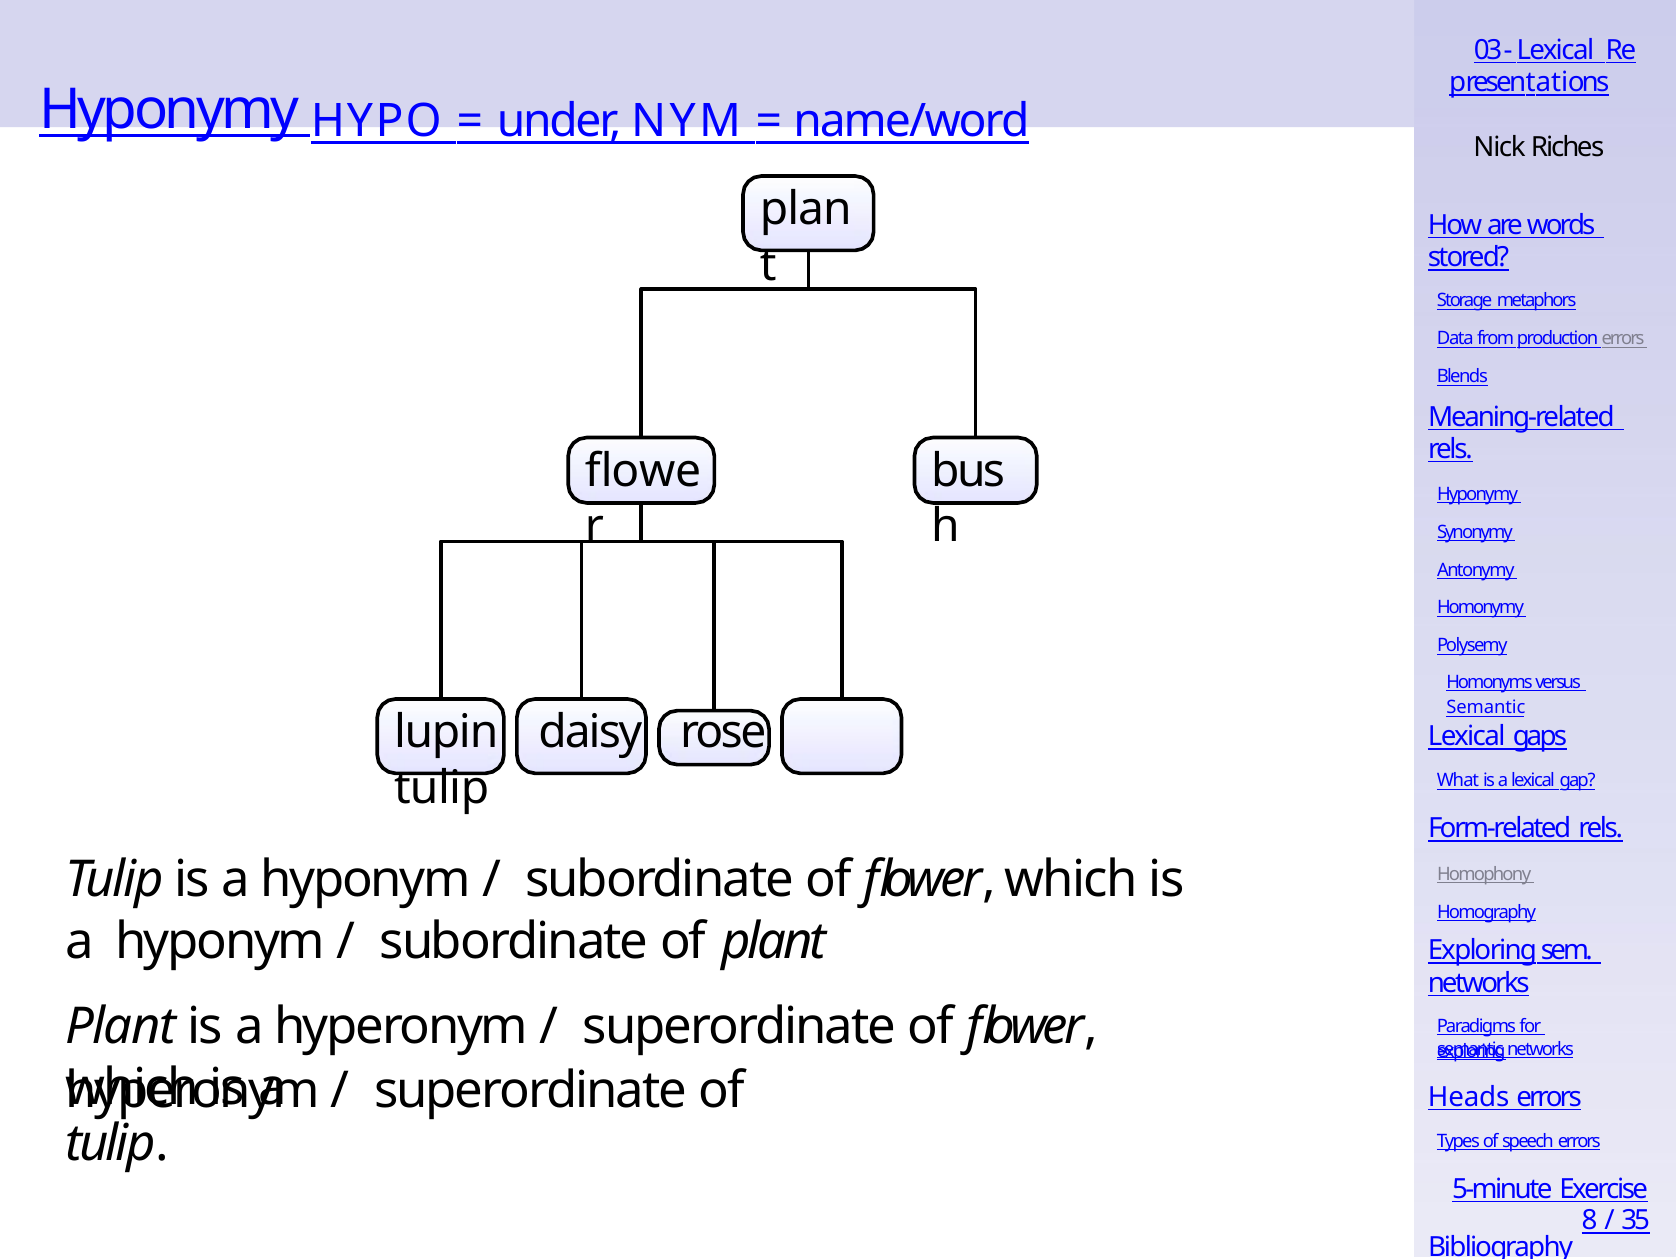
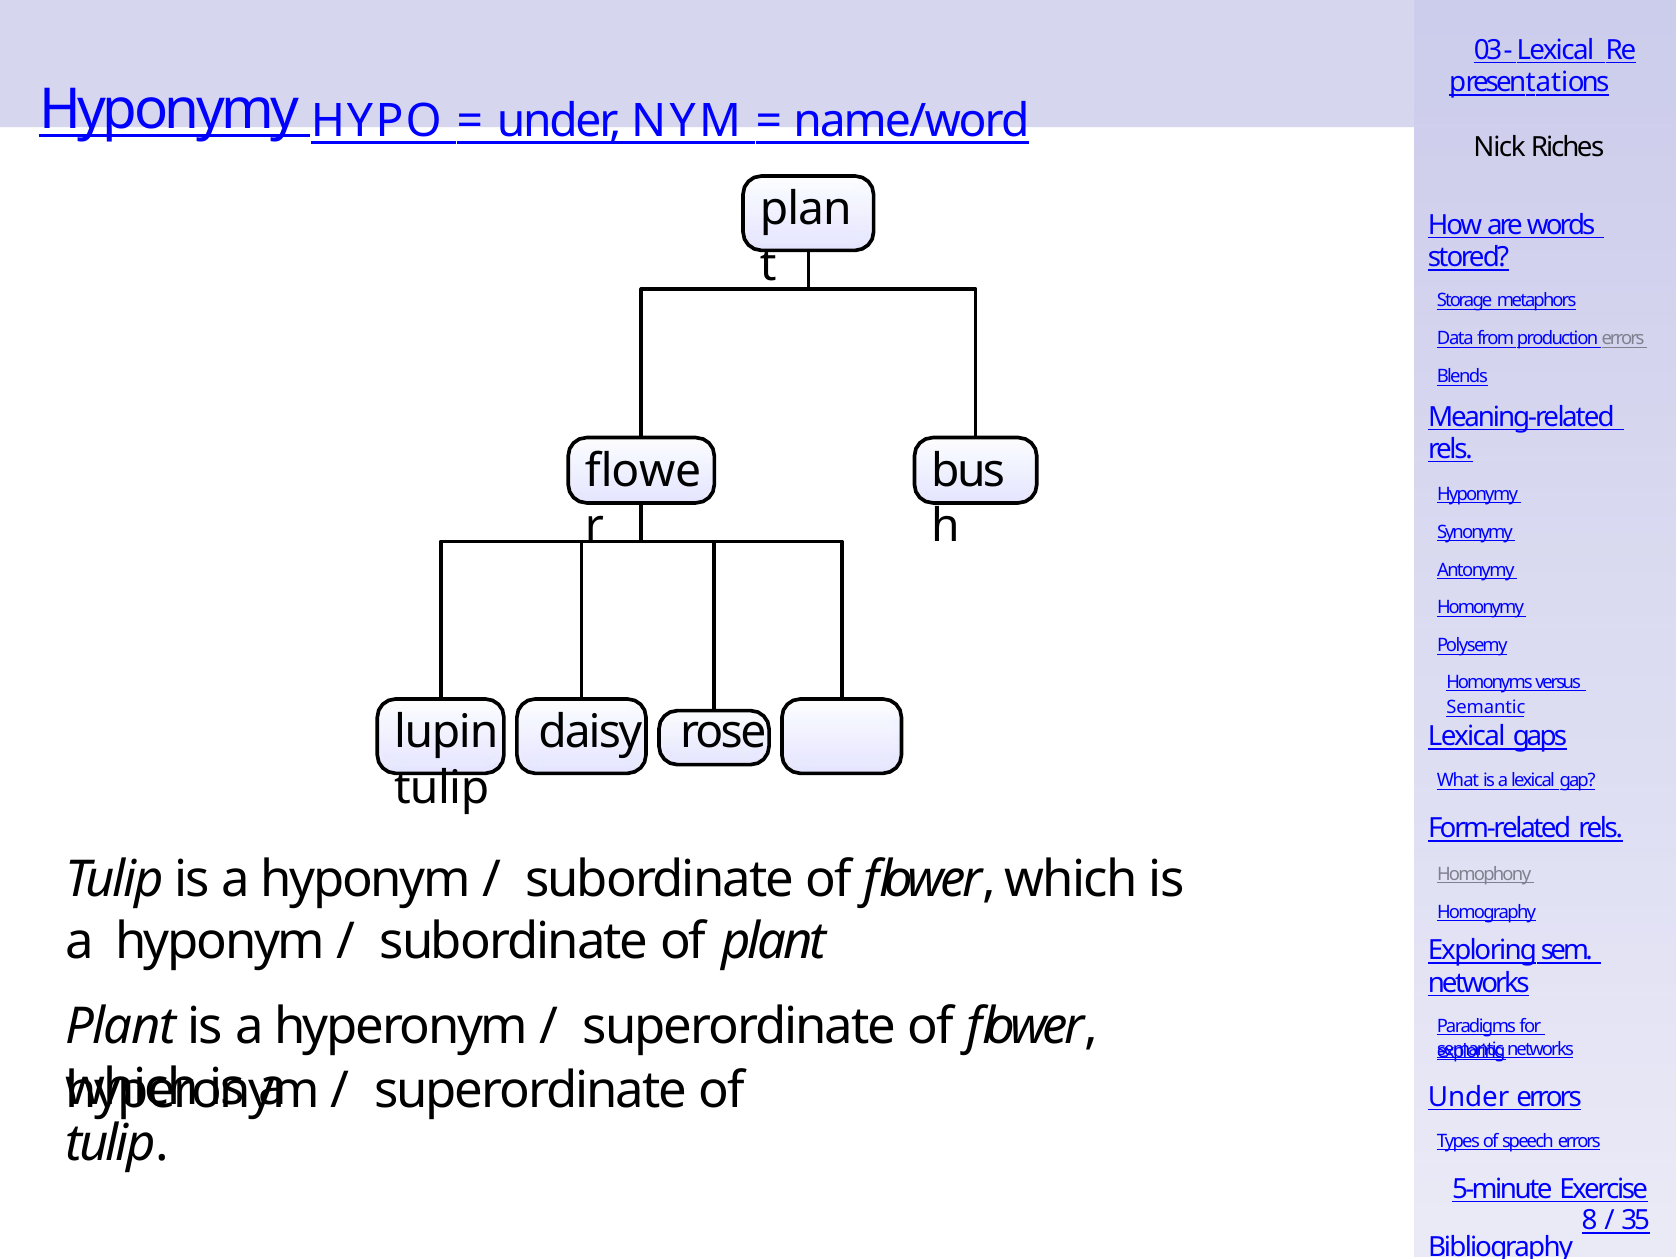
Heads at (1469, 1097): Heads -> Under
